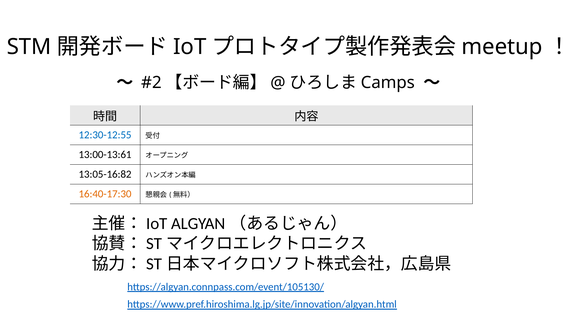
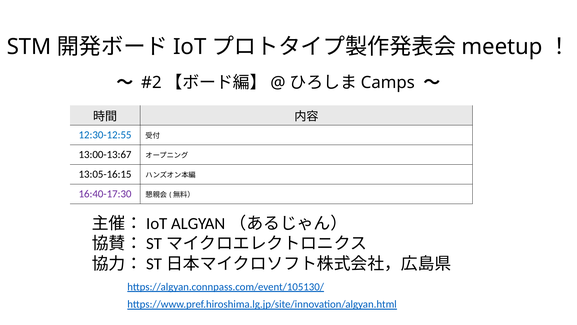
13:00-13:61: 13:00-13:61 -> 13:00-13:67
13:05-16:82: 13:05-16:82 -> 13:05-16:15
16:40-17:30 colour: orange -> purple
